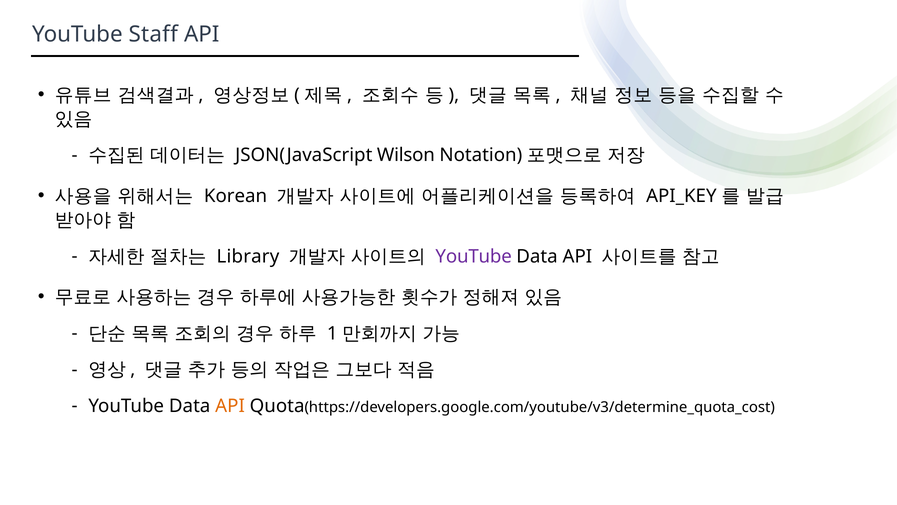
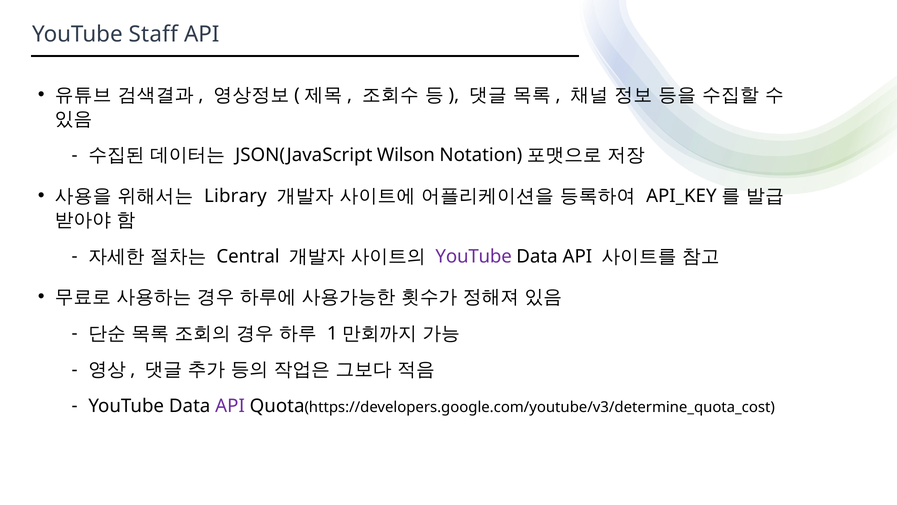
Korean: Korean -> Library
Library: Library -> Central
API at (230, 405) colour: orange -> purple
